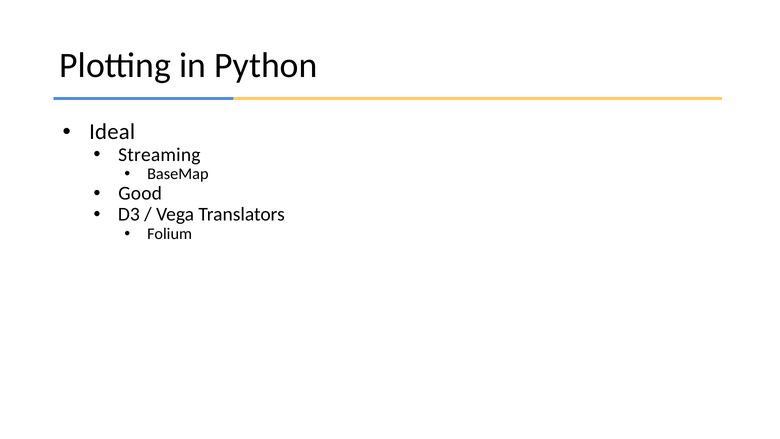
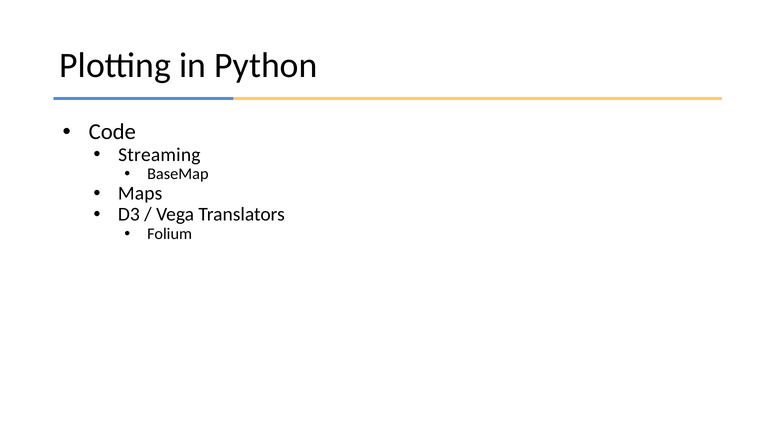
Ideal: Ideal -> Code
Good: Good -> Maps
